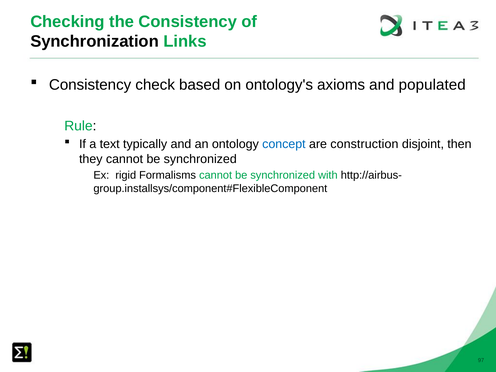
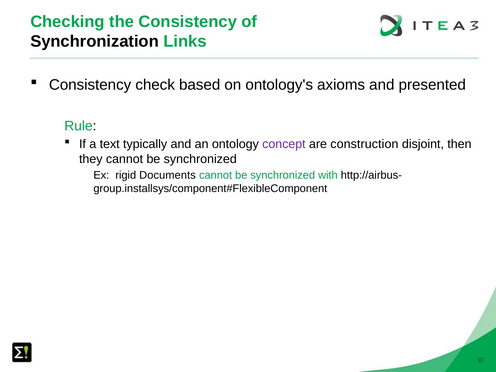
populated: populated -> presented
concept colour: blue -> purple
Formalisms: Formalisms -> Documents
